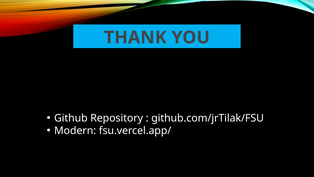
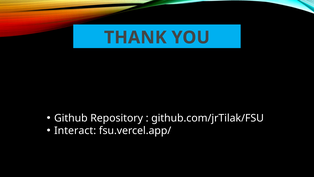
Modern: Modern -> Interact
